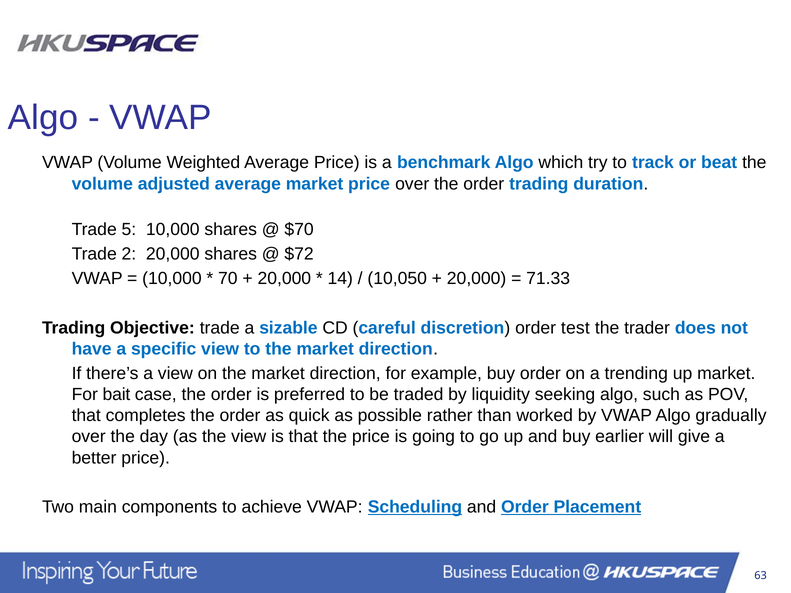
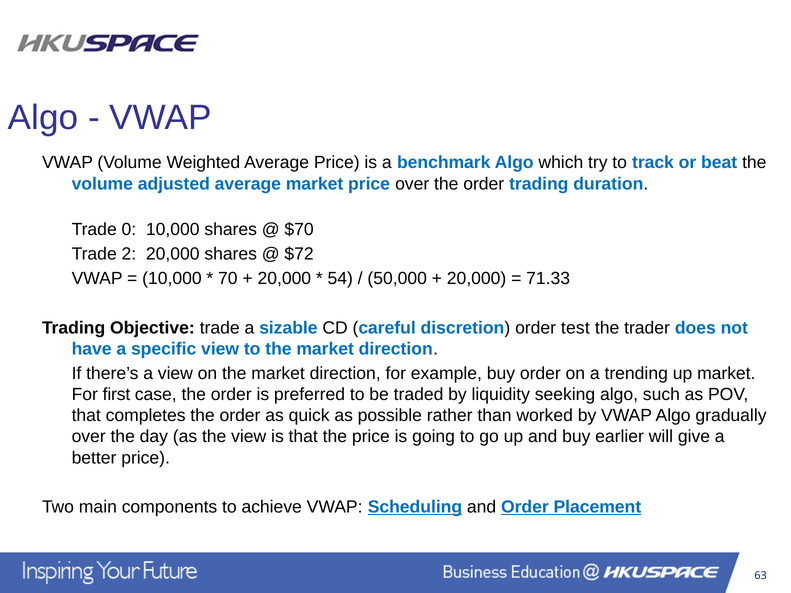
5: 5 -> 0
14: 14 -> 54
10,050: 10,050 -> 50,000
bait: bait -> first
